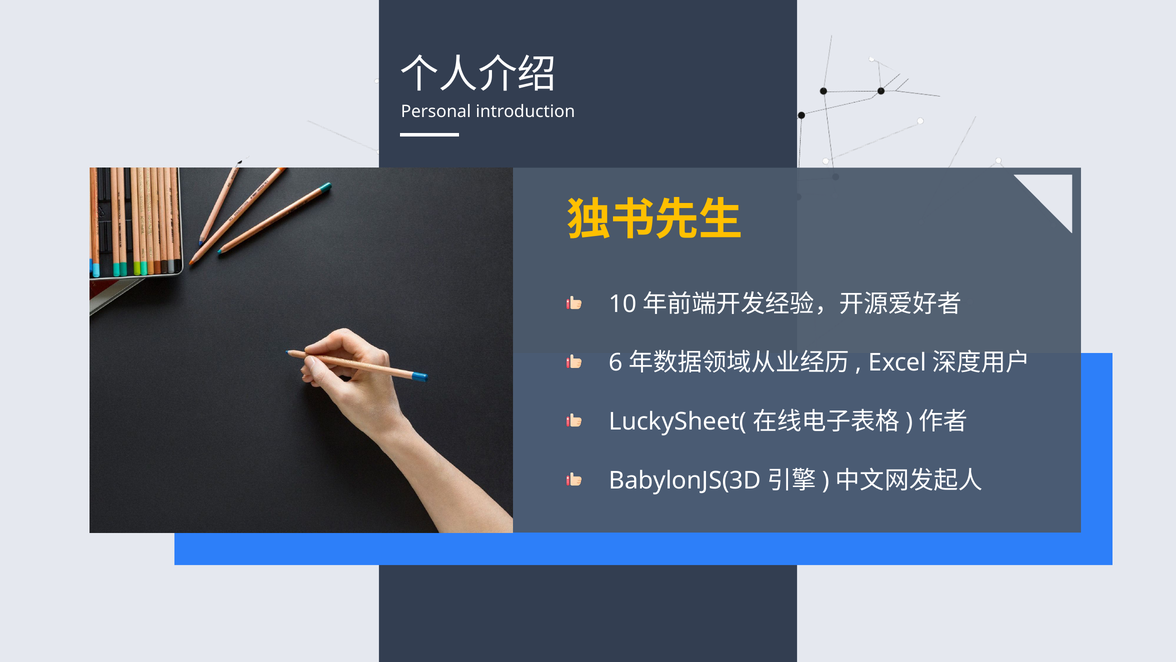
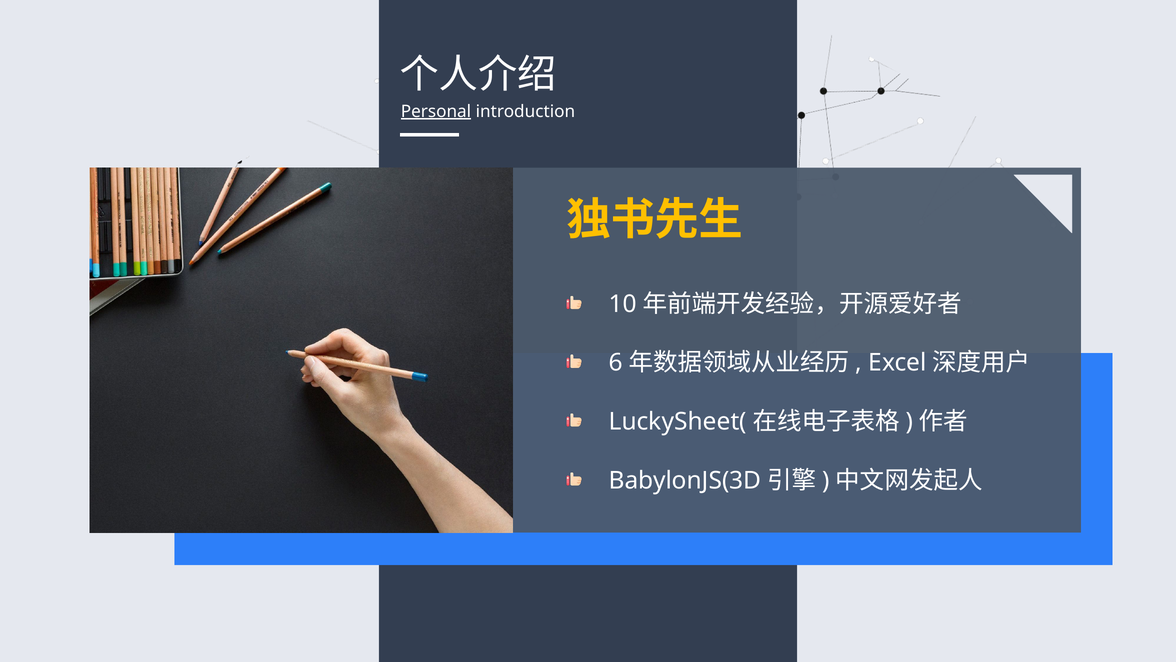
Personal underline: none -> present
